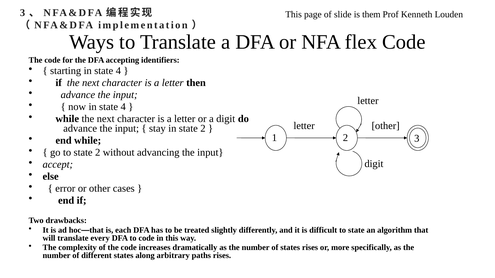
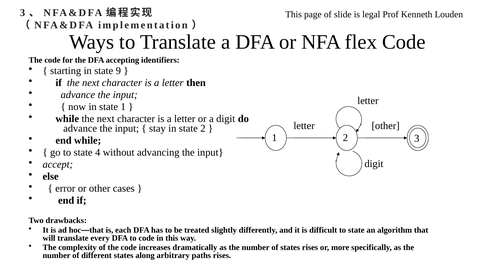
them: them -> legal
starting in state 4: 4 -> 9
now in state 4: 4 -> 1
to state 2: 2 -> 4
